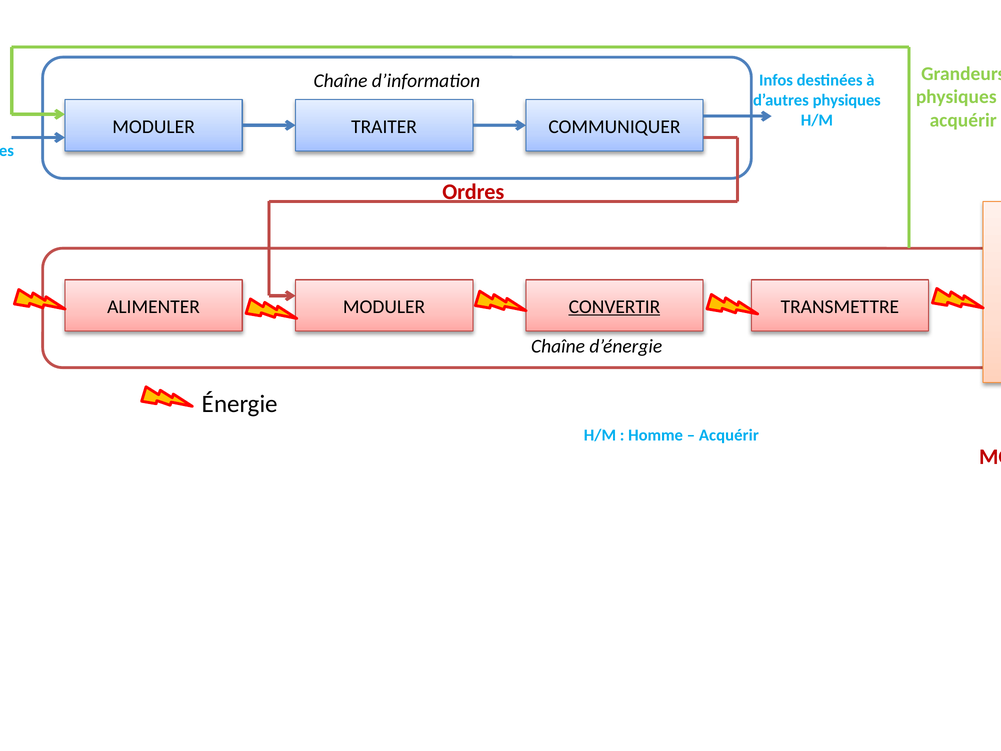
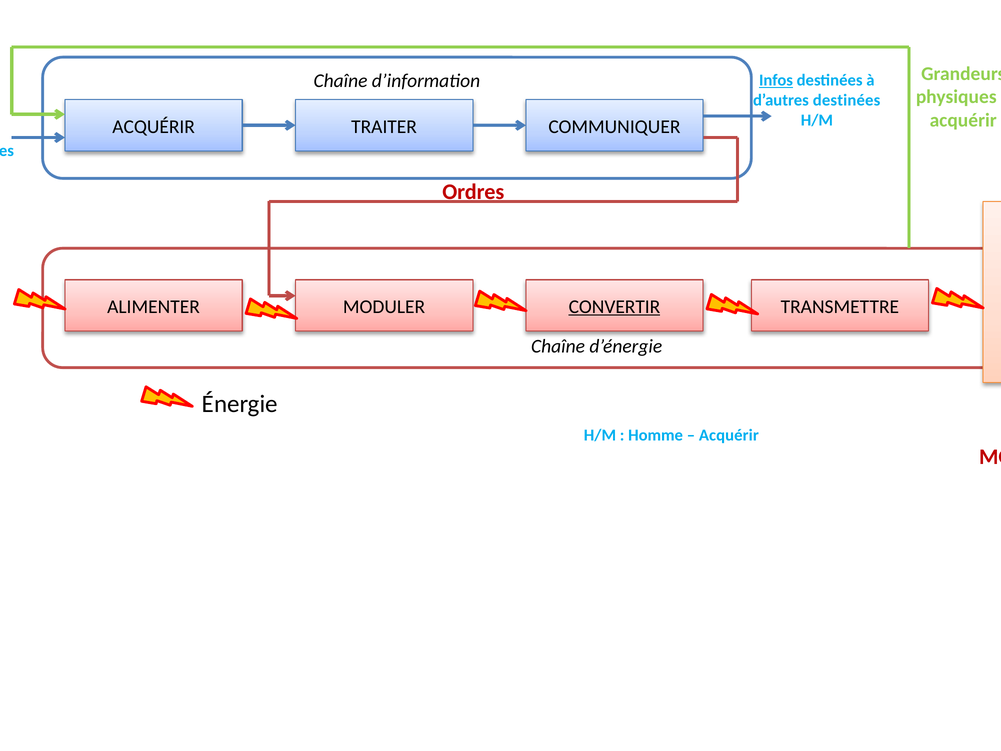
Infos at (776, 80) underline: none -> present
d’autres physiques: physiques -> destinées
MODULER at (154, 127): MODULER -> ACQUÉRIR
